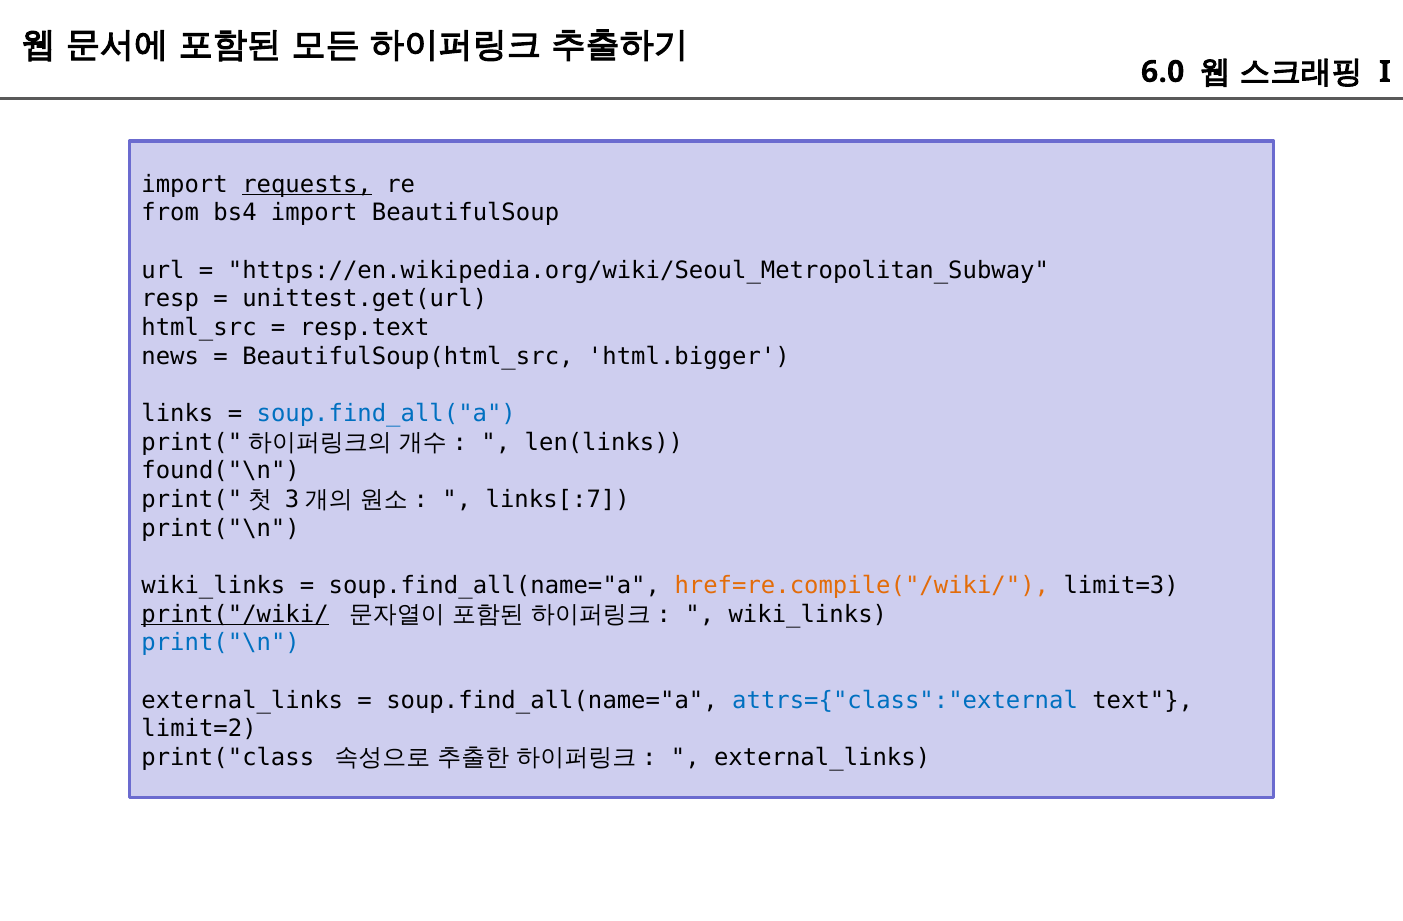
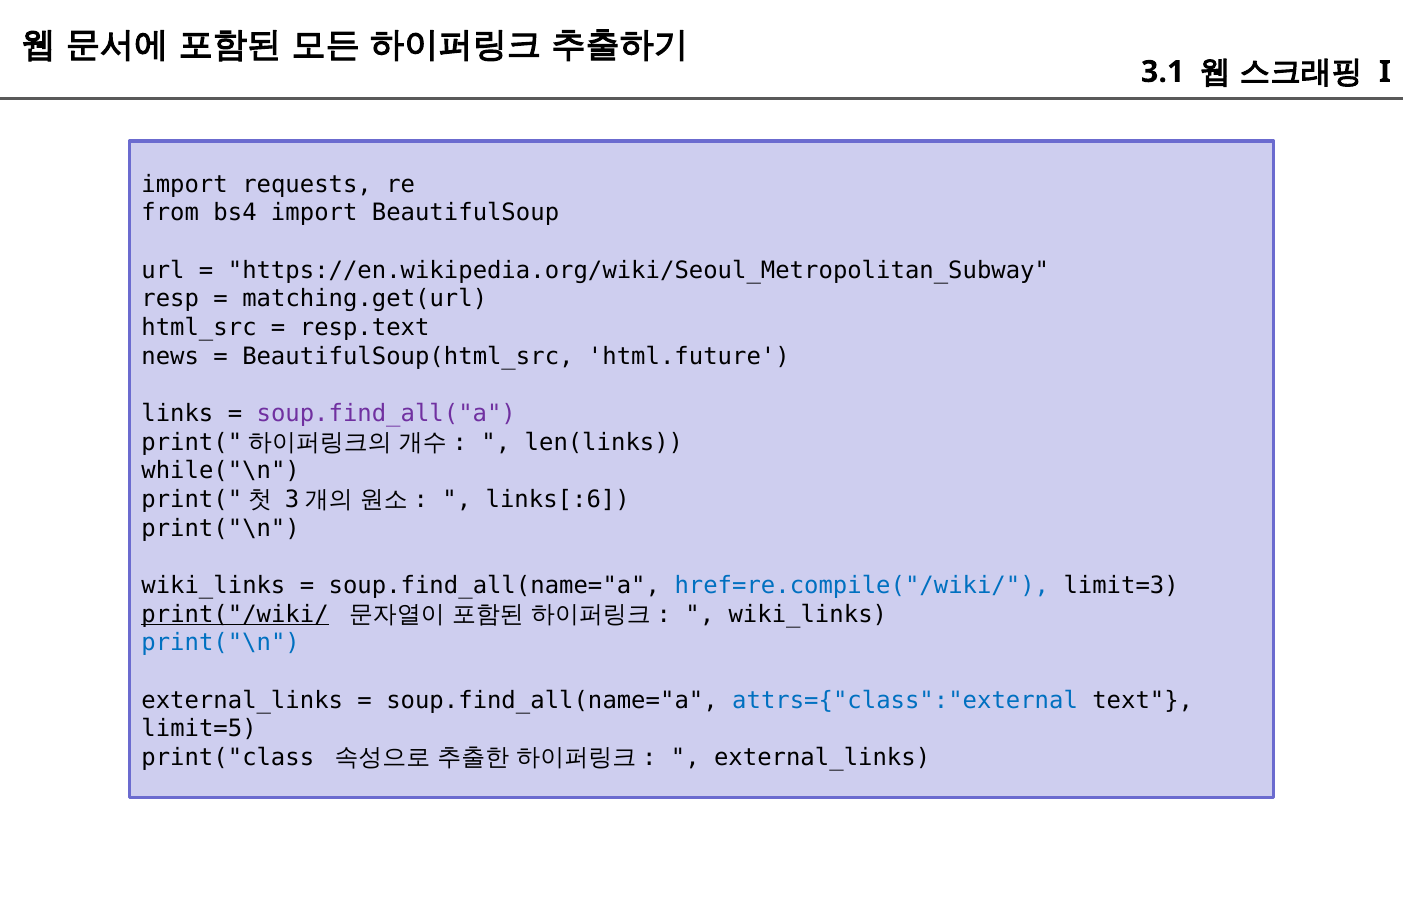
6.0: 6.0 -> 3.1
requests underline: present -> none
unittest.get(url: unittest.get(url -> matching.get(url
html.bigger: html.bigger -> html.future
soup.find_all("a colour: blue -> purple
found("\n: found("\n -> while("\n
links[:7: links[:7 -> links[:6
href=re.compile("/wiki/ colour: orange -> blue
limit=2: limit=2 -> limit=5
